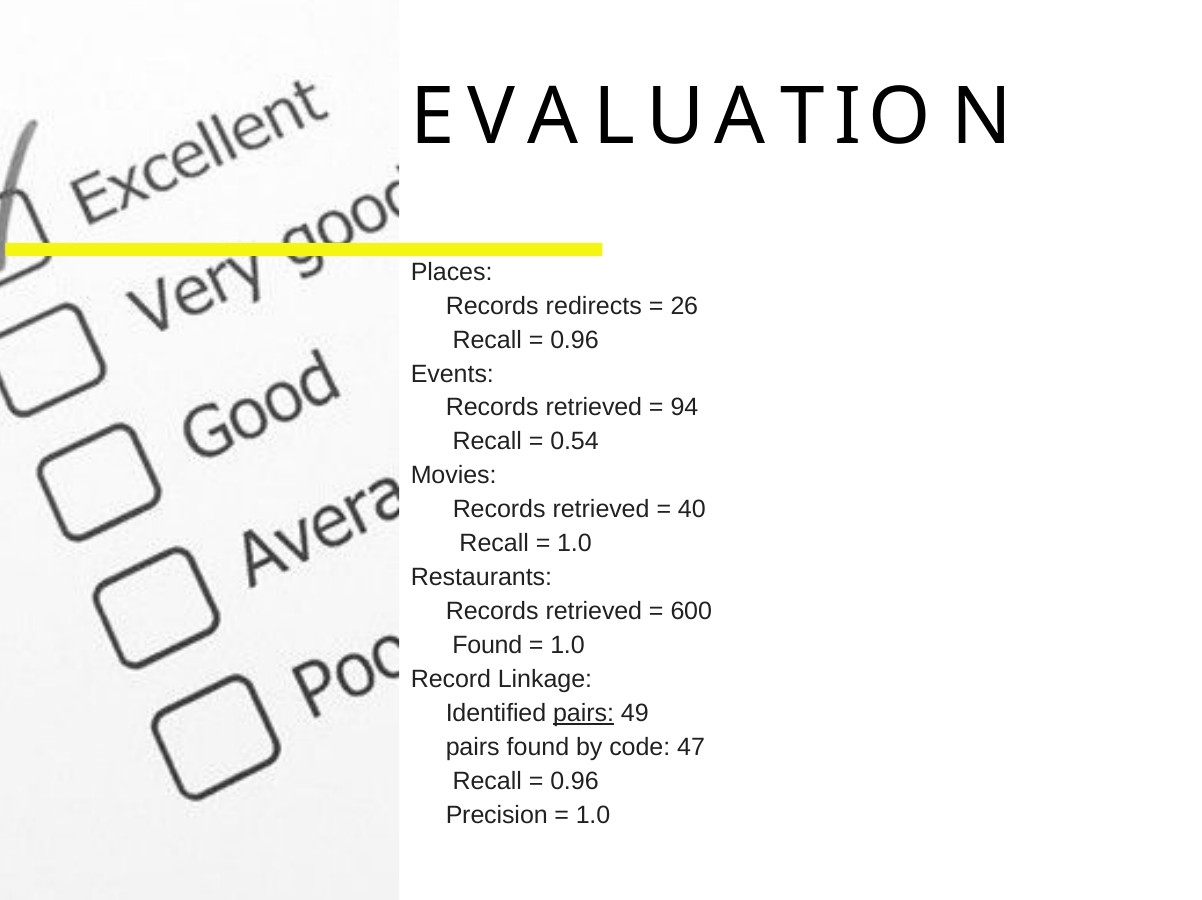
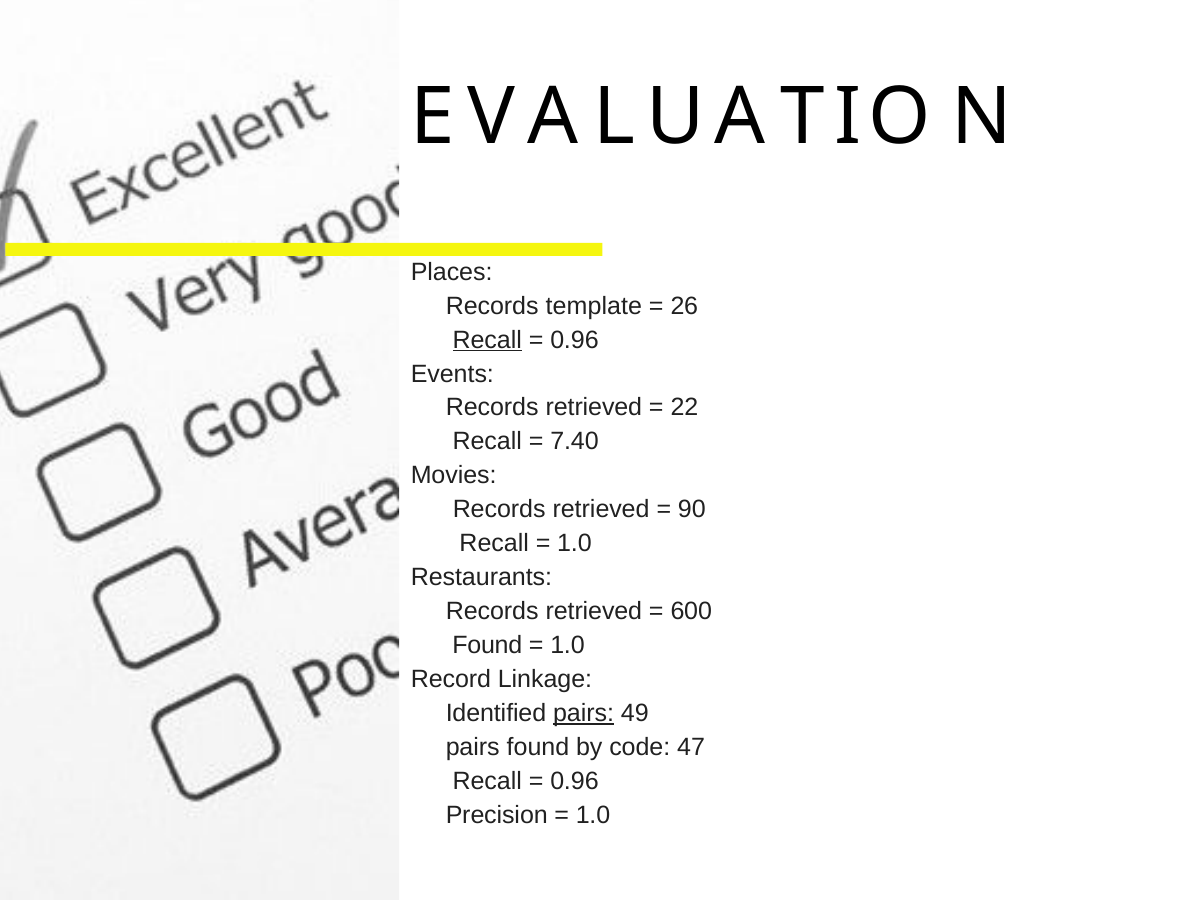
redirects: redirects -> template
Recall at (487, 340) underline: none -> present
94: 94 -> 22
0.54: 0.54 -> 7.40
40: 40 -> 90
